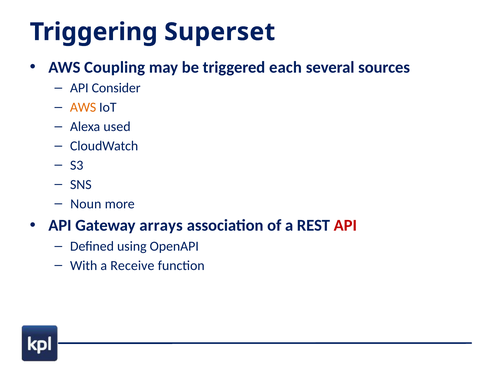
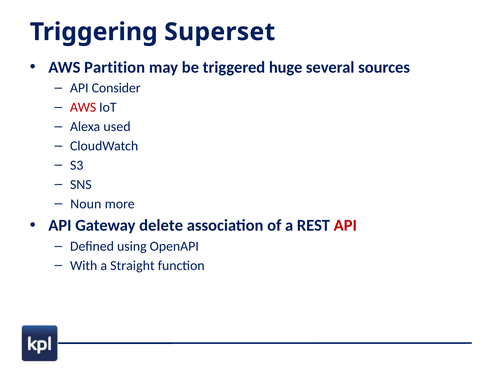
Coupling: Coupling -> Partition
each: each -> huge
AWS at (83, 107) colour: orange -> red
arrays: arrays -> delete
Receive: Receive -> Straight
